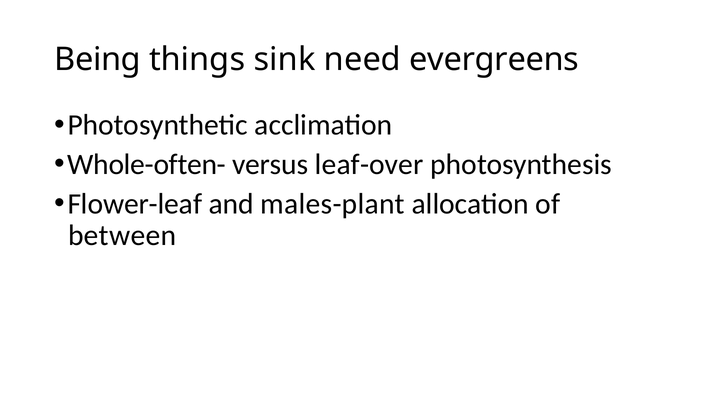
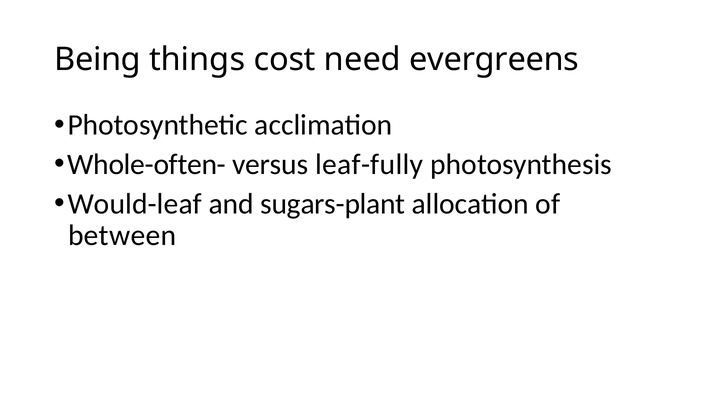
sink: sink -> cost
leaf-over: leaf-over -> leaf-fully
Flower-leaf: Flower-leaf -> Would-leaf
males-plant: males-plant -> sugars-plant
